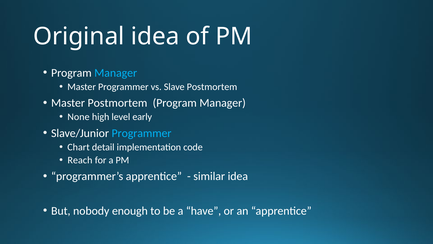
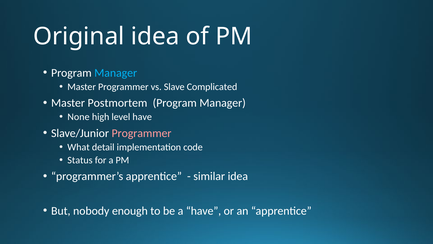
Slave Postmortem: Postmortem -> Complicated
level early: early -> have
Programmer at (142, 133) colour: light blue -> pink
Chart: Chart -> What
Reach: Reach -> Status
